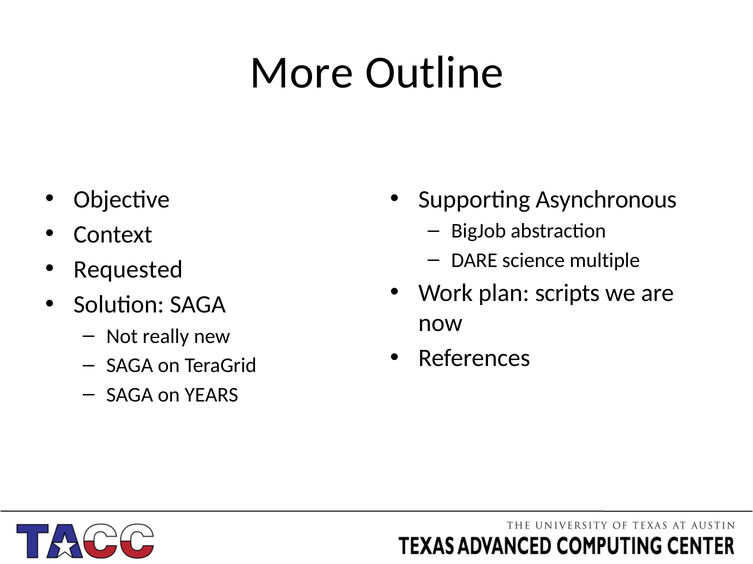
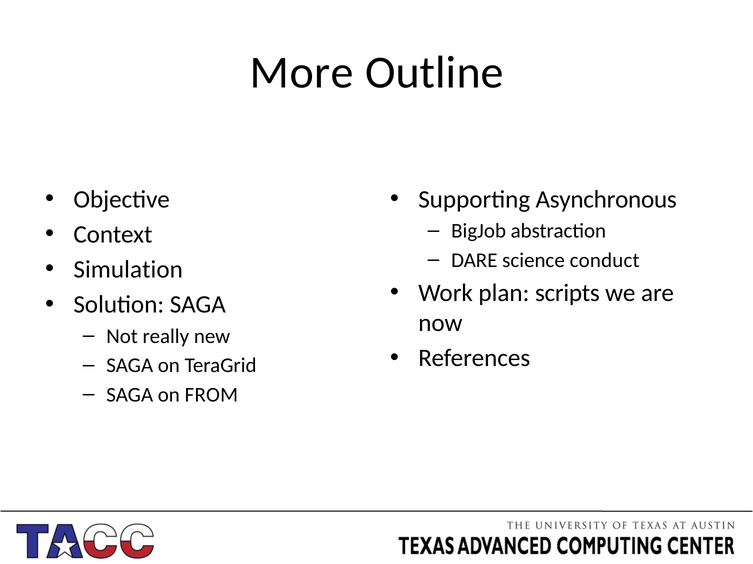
multiple: multiple -> conduct
Requested: Requested -> Simulation
YEARS: YEARS -> FROM
